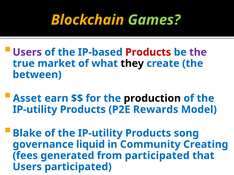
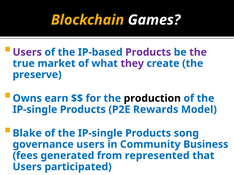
Games colour: light green -> white
Products at (148, 52) colour: red -> purple
they colour: black -> purple
between: between -> preserve
Asset: Asset -> Owns
IP-utility at (35, 110): IP-utility -> IP-single
IP-utility at (100, 134): IP-utility -> IP-single
governance liquid: liquid -> users
Creating: Creating -> Business
from participated: participated -> represented
